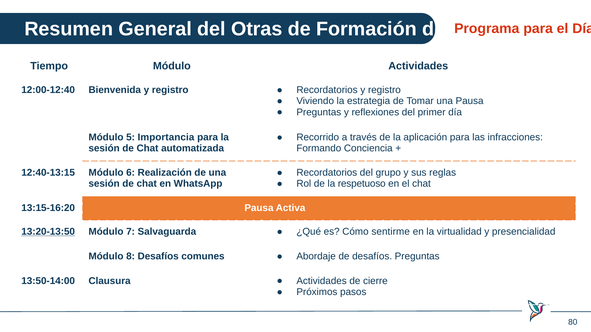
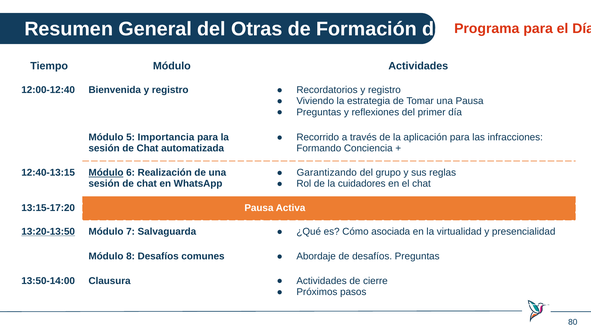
Módulo at (106, 173) underline: none -> present
Recordatorios at (327, 173): Recordatorios -> Garantizando
respetuoso: respetuoso -> cuidadores
13:15-16:20: 13:15-16:20 -> 13:15-17:20
sentirme: sentirme -> asociada
